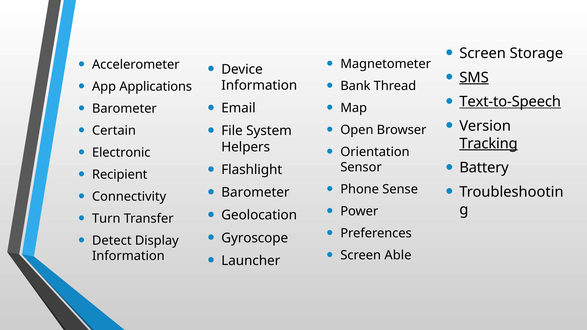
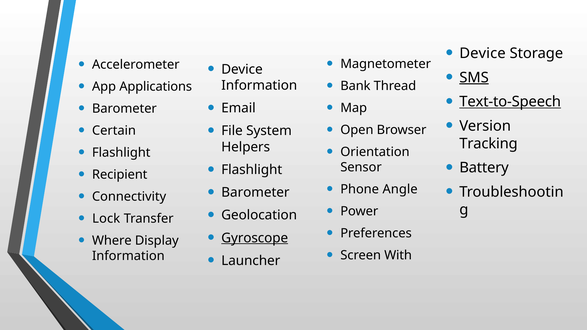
Screen at (483, 53): Screen -> Device
Tracking underline: present -> none
Electronic at (121, 153): Electronic -> Flashlight
Sense: Sense -> Angle
Turn: Turn -> Lock
Gyroscope underline: none -> present
Detect: Detect -> Where
Able: Able -> With
